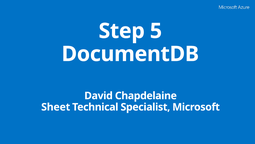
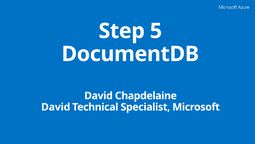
Sheet at (56, 107): Sheet -> David
